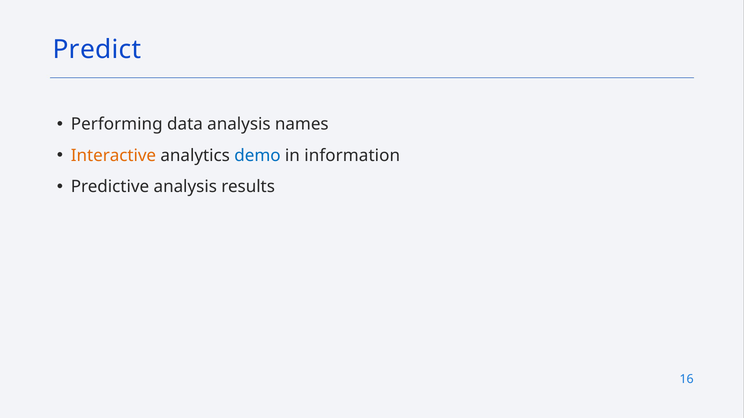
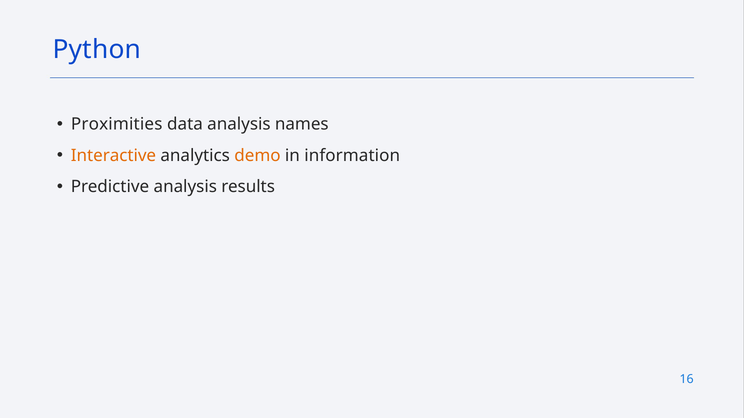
Predict: Predict -> Python
Performing: Performing -> Proximities
demo colour: blue -> orange
